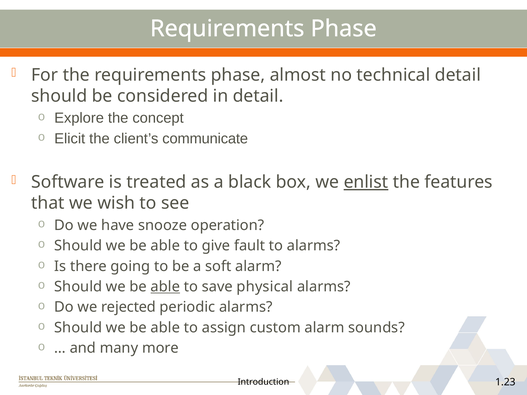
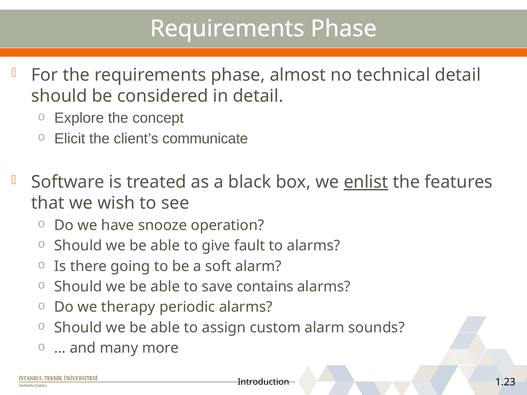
able at (165, 287) underline: present -> none
physical: physical -> contains
rejected: rejected -> therapy
